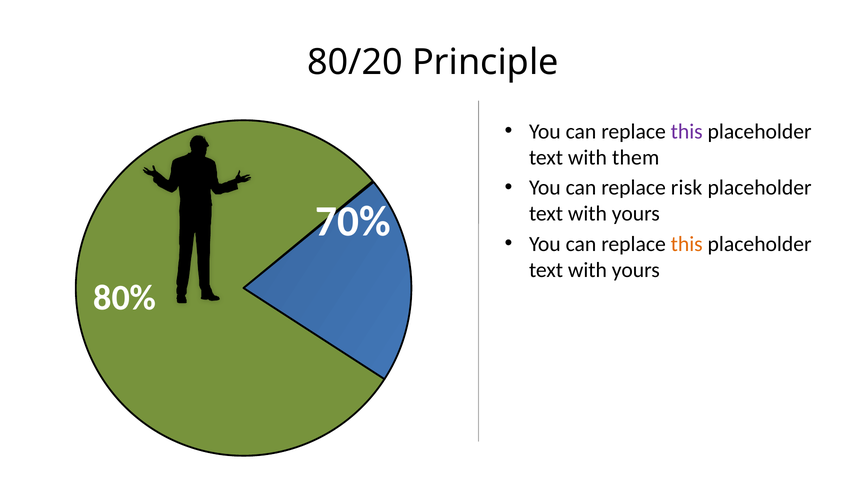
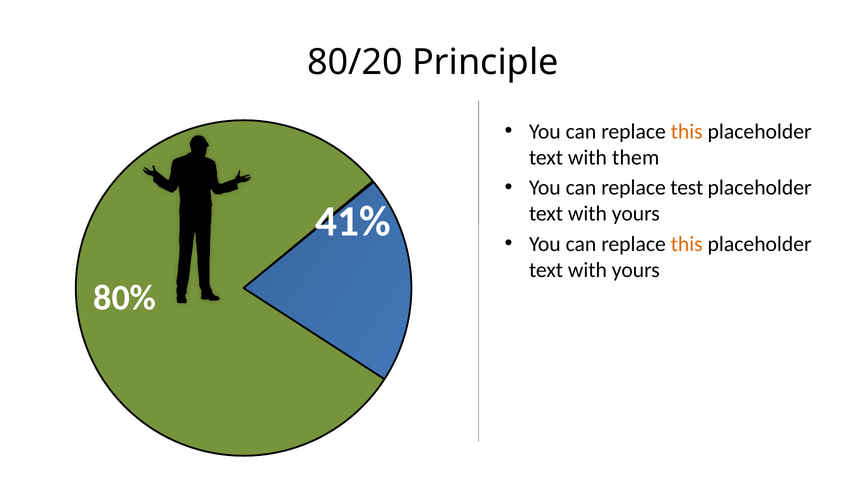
this at (687, 131) colour: purple -> orange
risk: risk -> test
70%: 70% -> 41%
